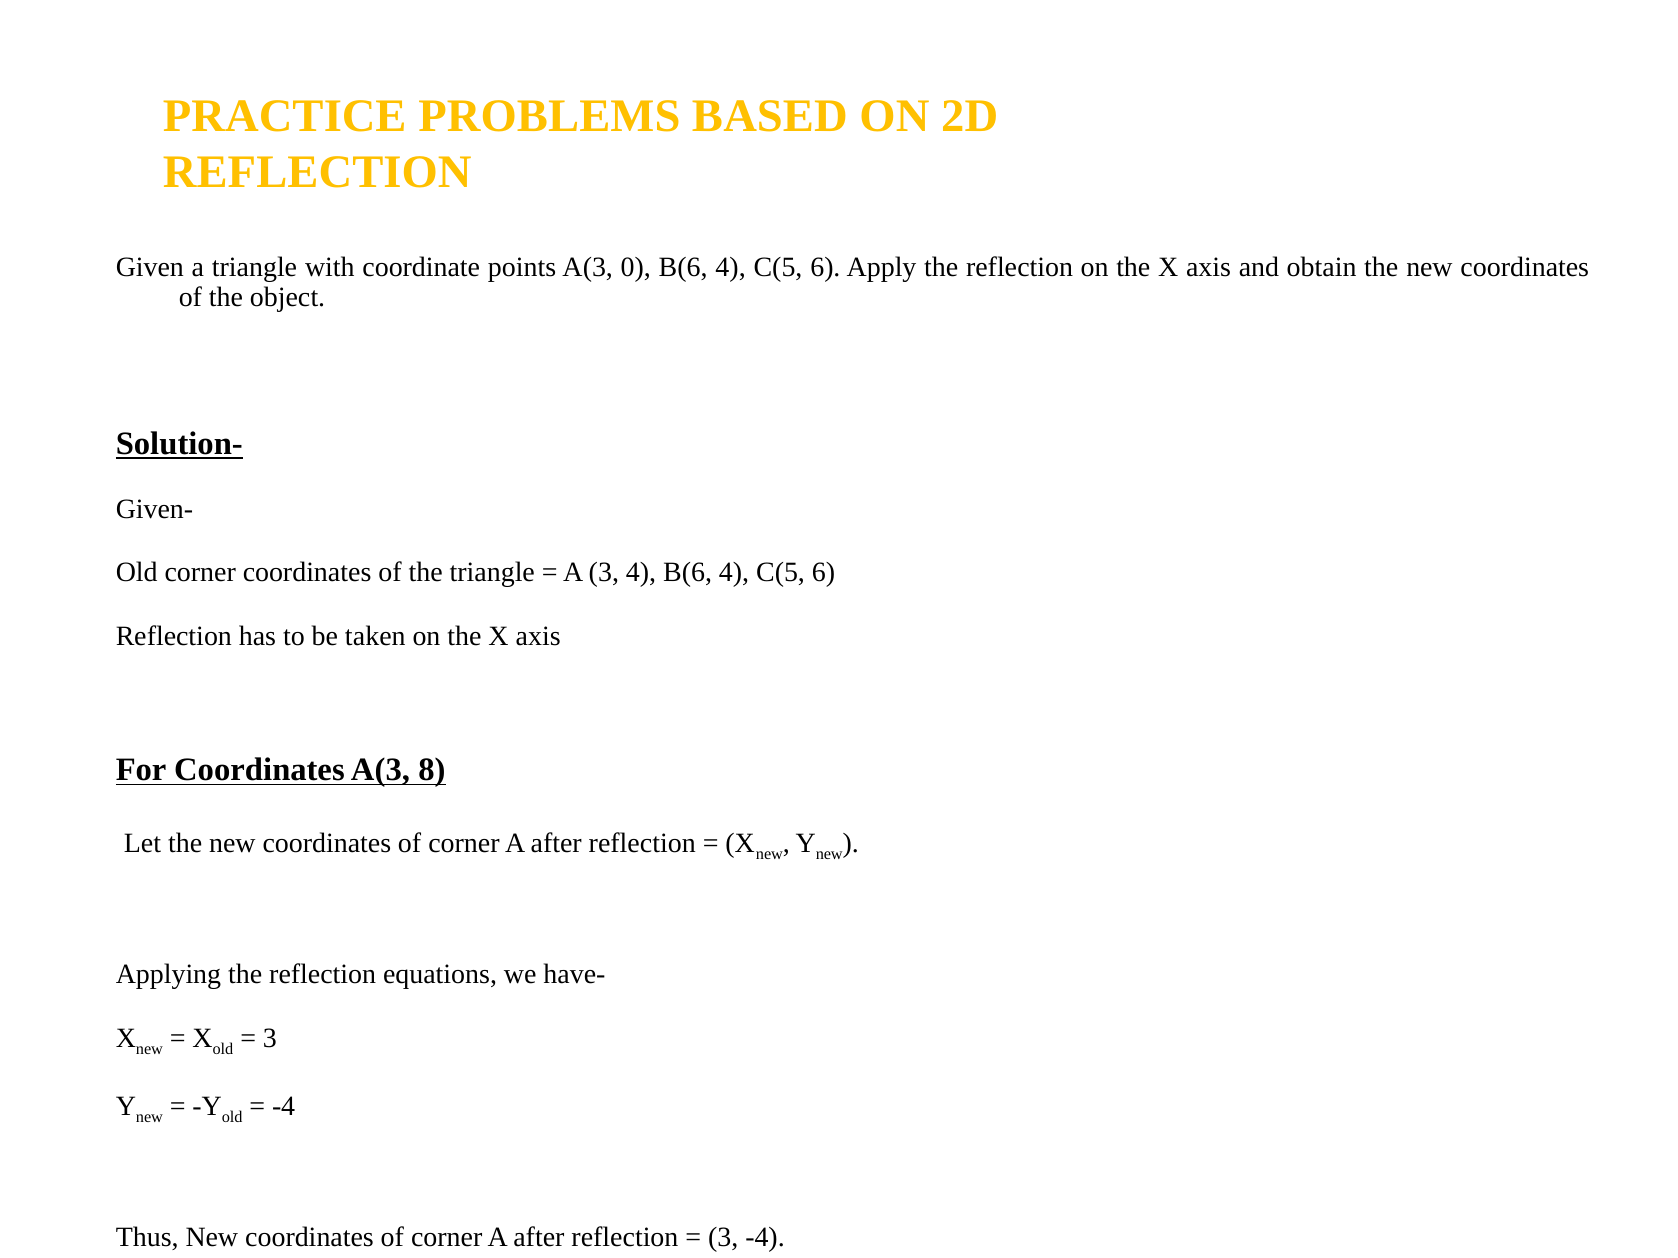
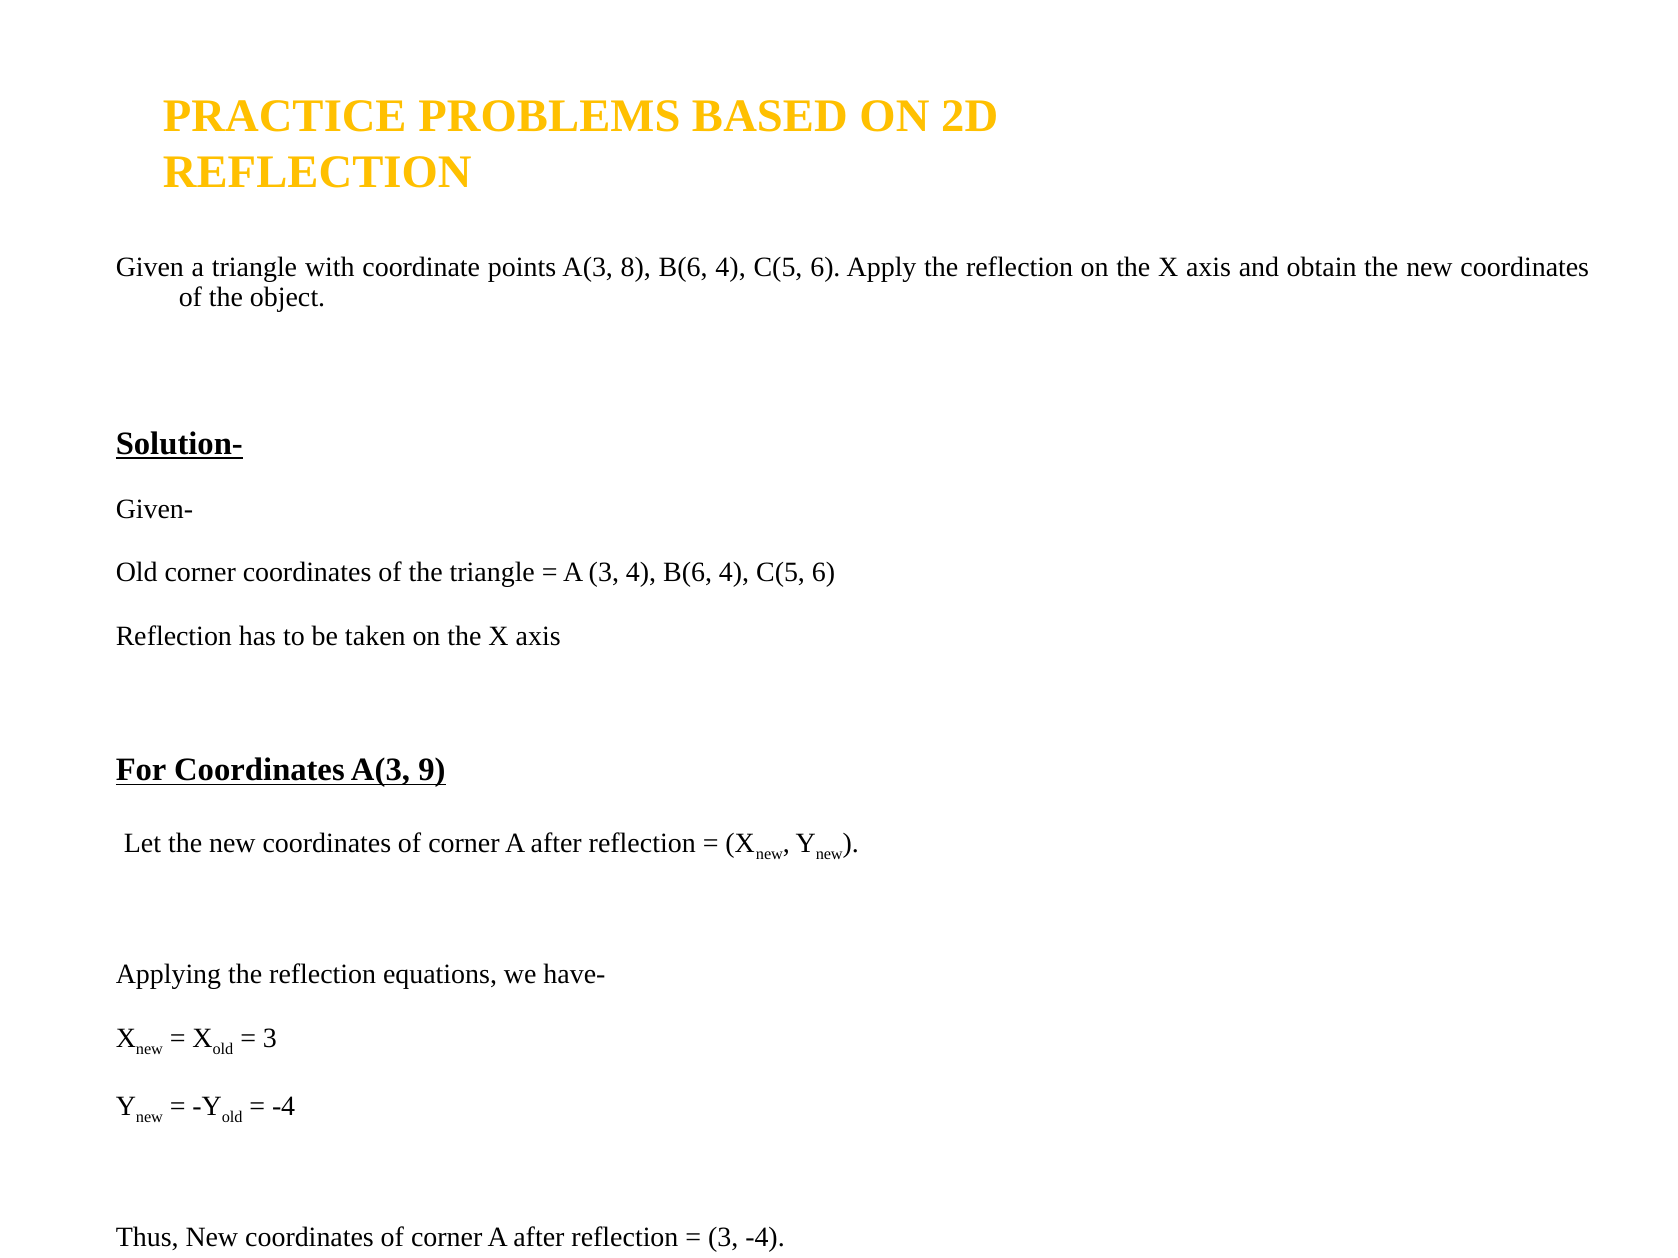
0: 0 -> 8
8: 8 -> 9
